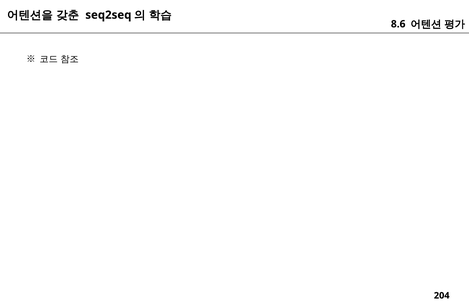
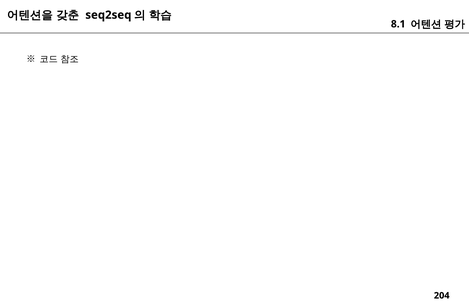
8.6: 8.6 -> 8.1
